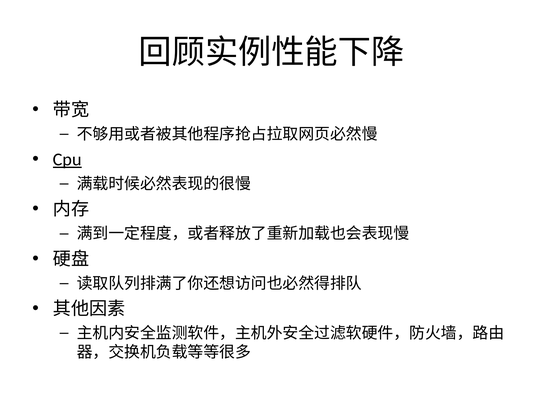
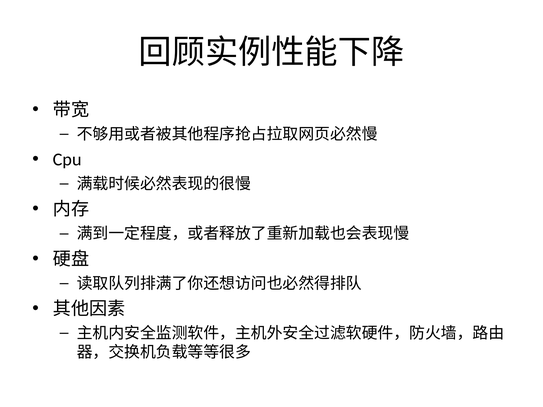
Cpu underline: present -> none
